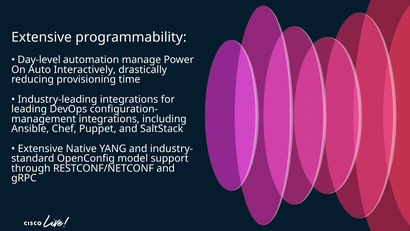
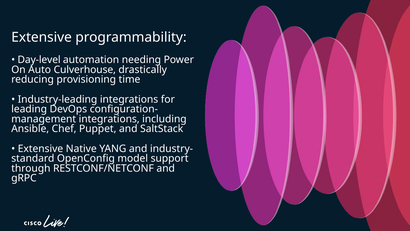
manage: manage -> needing
Interactively: Interactively -> Culverhouse
